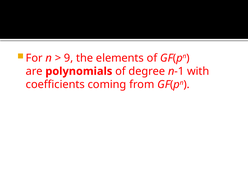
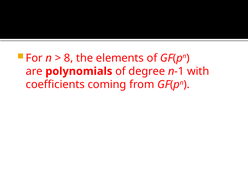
9: 9 -> 8
